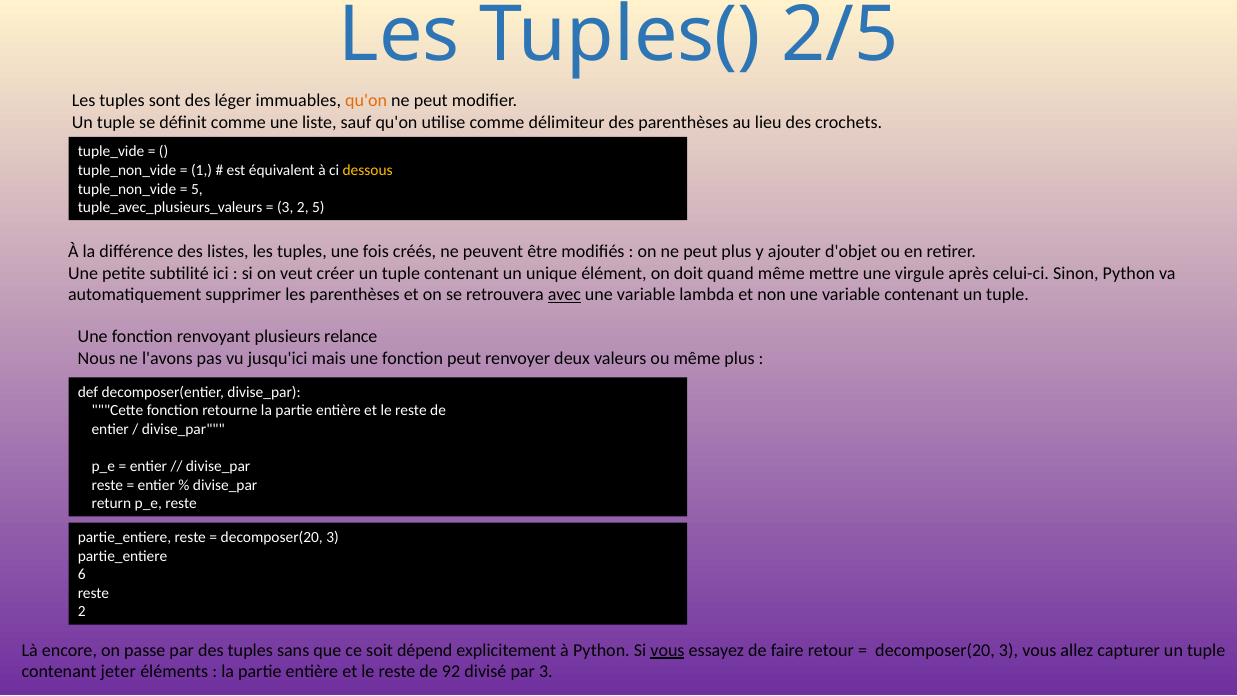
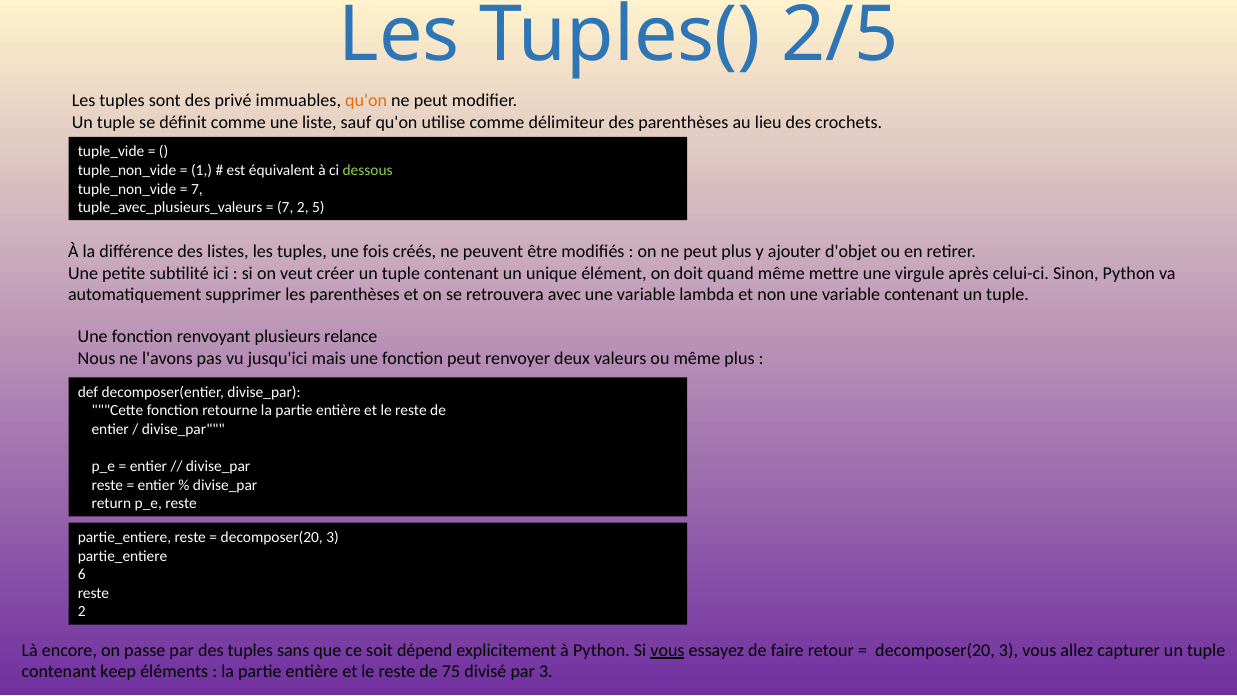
léger: léger -> privé
dessous colour: yellow -> light green
5 at (197, 189): 5 -> 7
3 at (285, 207): 3 -> 7
avec underline: present -> none
jeter: jeter -> keep
92: 92 -> 75
